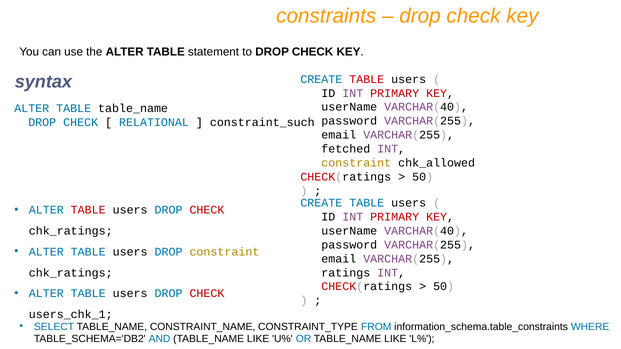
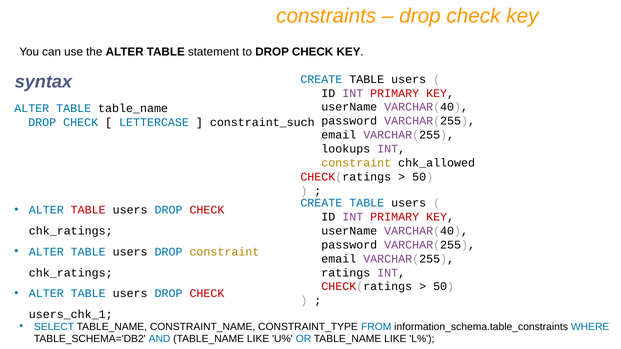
TABLE at (367, 79) colour: red -> black
RELATIONAL: RELATIONAL -> LETTERCASE
fetched: fetched -> lookups
